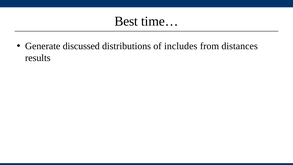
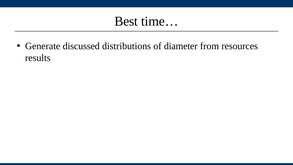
includes: includes -> diameter
distances: distances -> resources
